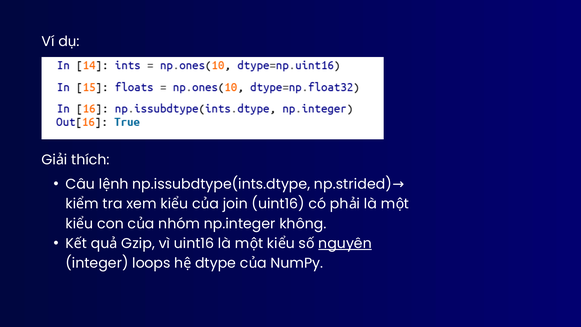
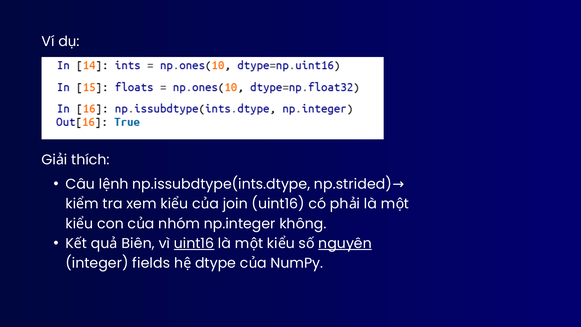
Gzip: Gzip -> Biên
uint16 at (194, 243) underline: none -> present
loops: loops -> fields
